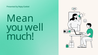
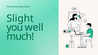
Mean: Mean -> Slight
